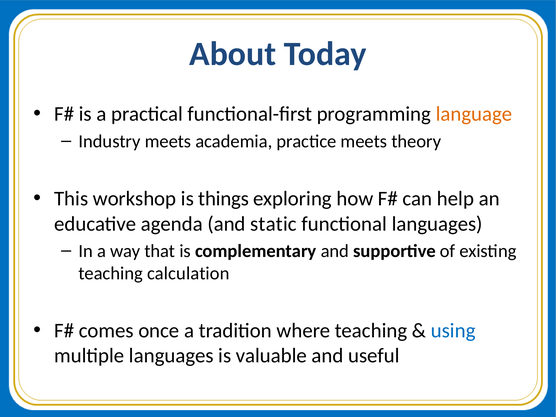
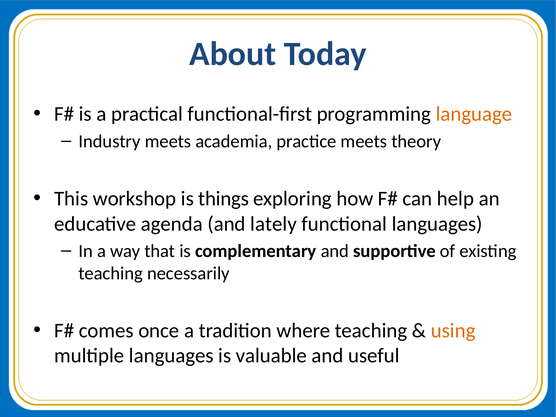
static: static -> lately
calculation: calculation -> necessarily
using colour: blue -> orange
